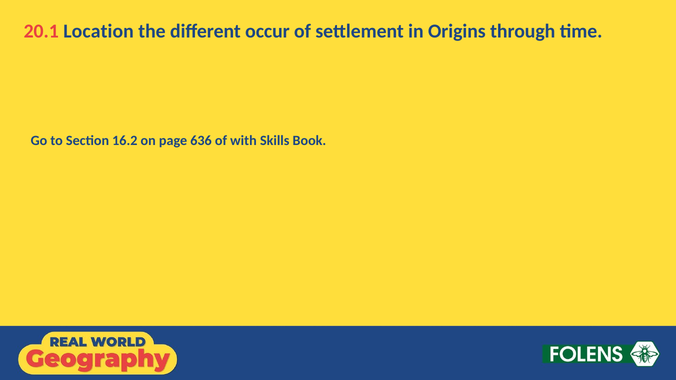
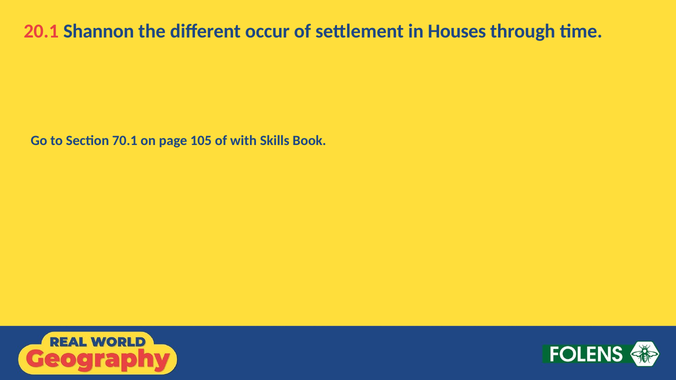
Location: Location -> Shannon
Origins: Origins -> Houses
16.2: 16.2 -> 70.1
636: 636 -> 105
